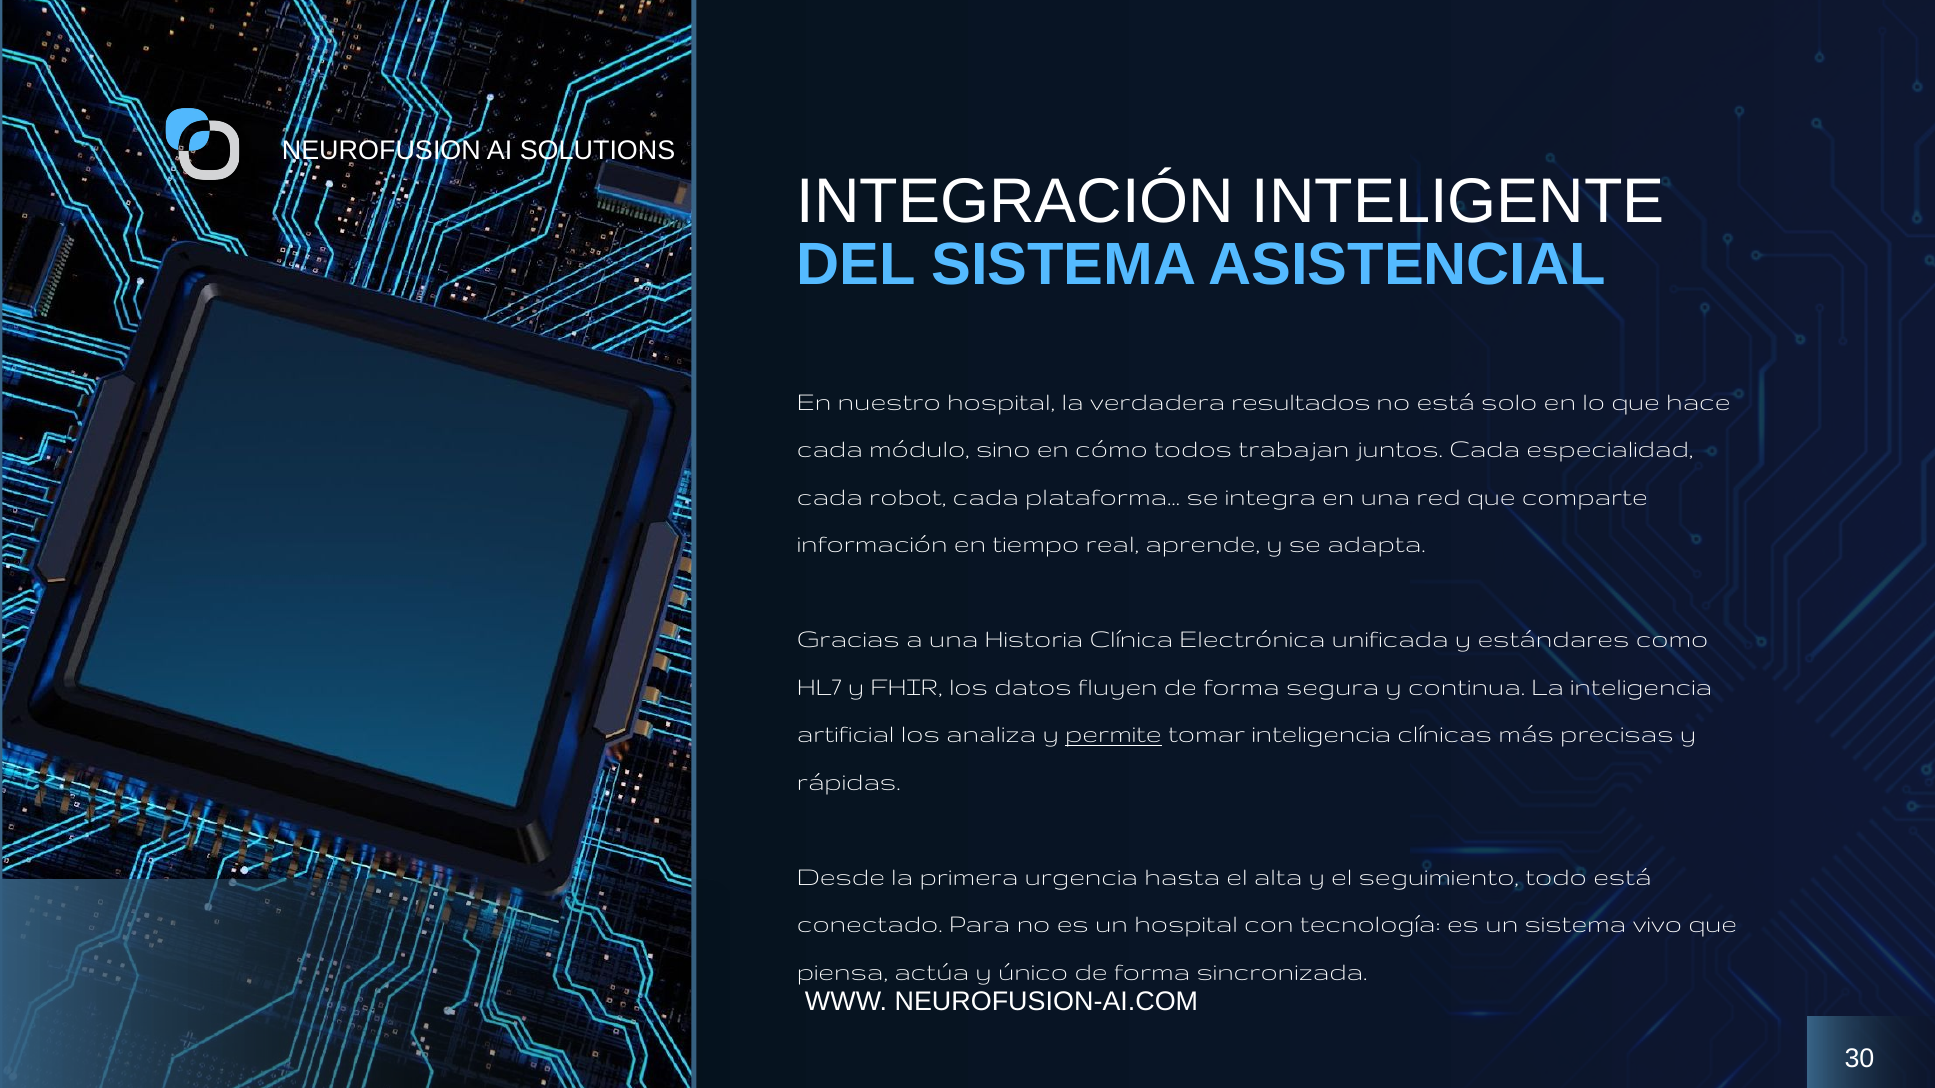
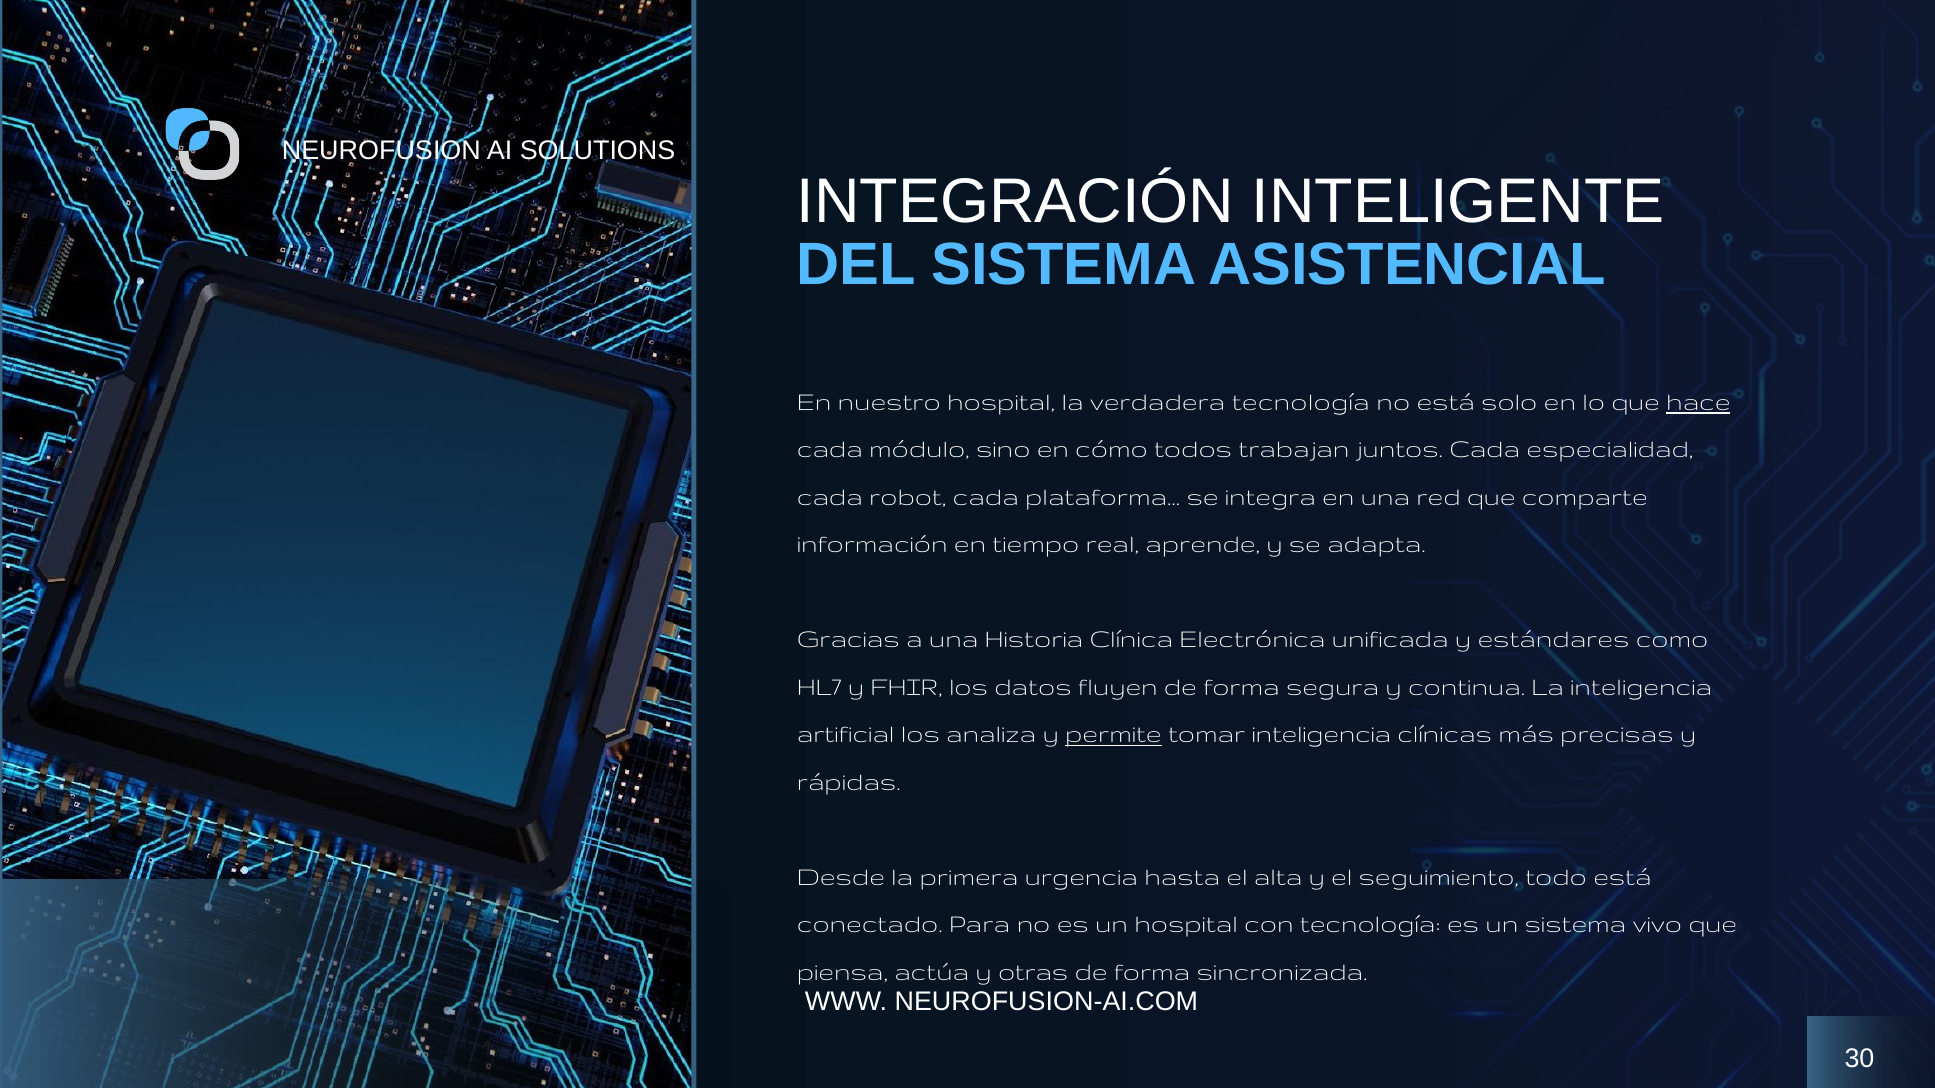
verdadera resultados: resultados -> tecnología
hace underline: none -> present
único: único -> otras
